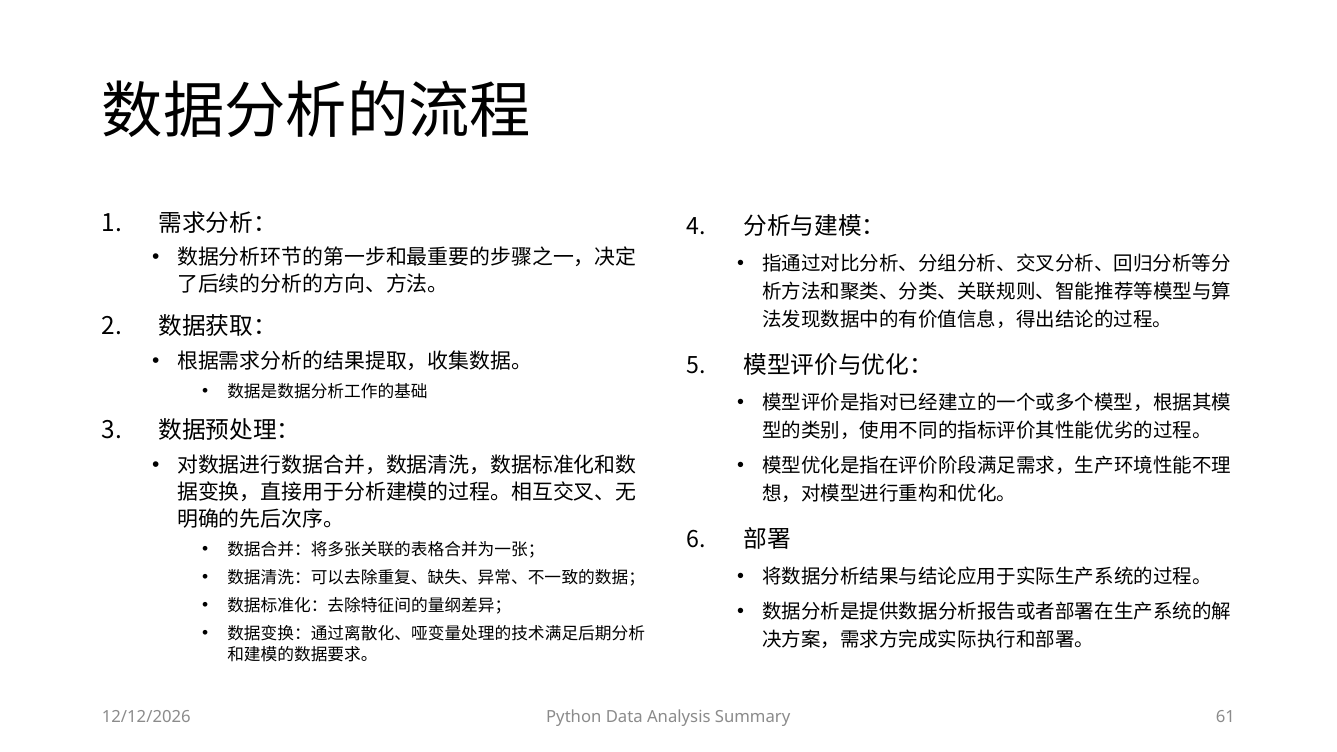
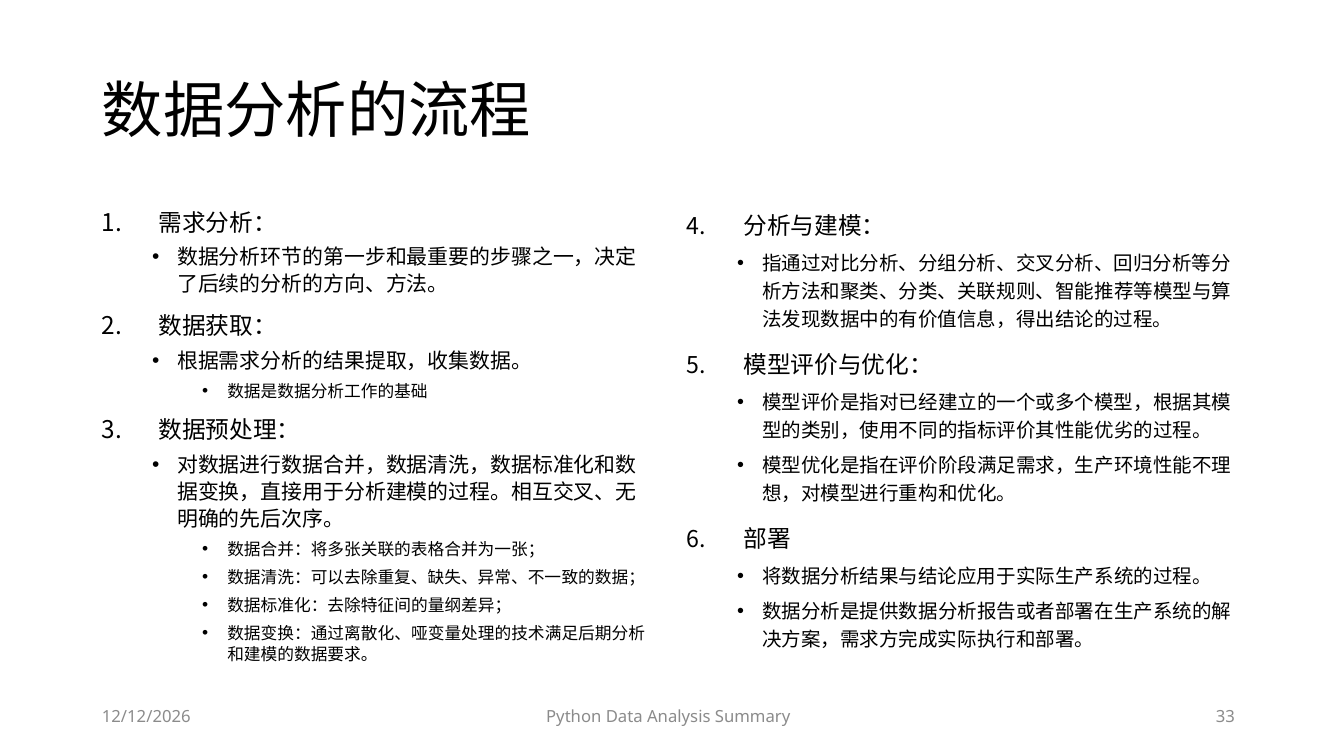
61: 61 -> 33
